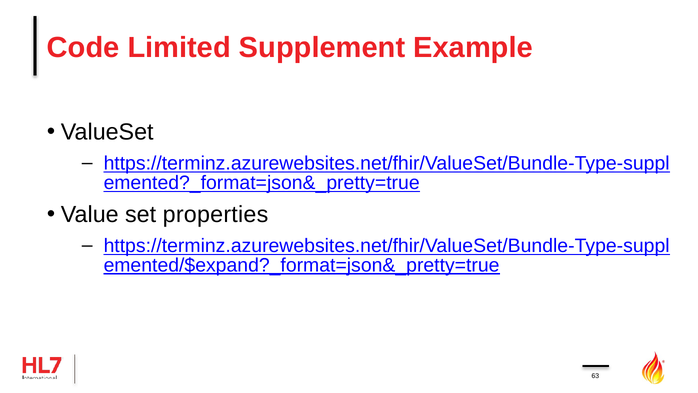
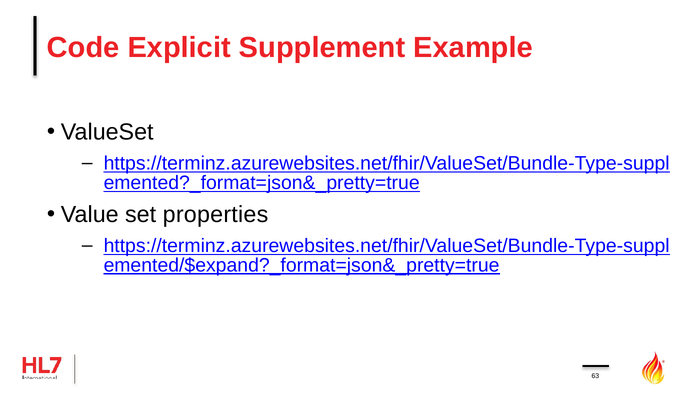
Limited: Limited -> Explicit
